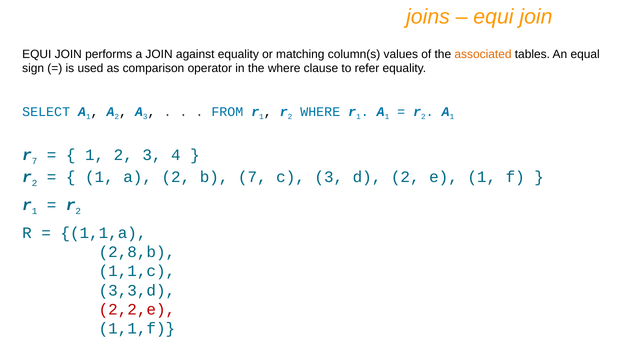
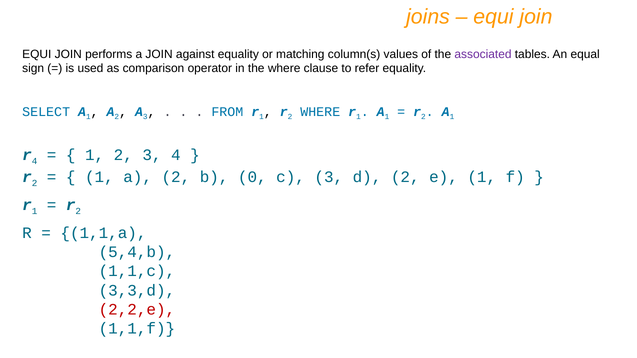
associated colour: orange -> purple
r 7: 7 -> 4
b 7: 7 -> 0
2,8,b: 2,8,b -> 5,4,b
